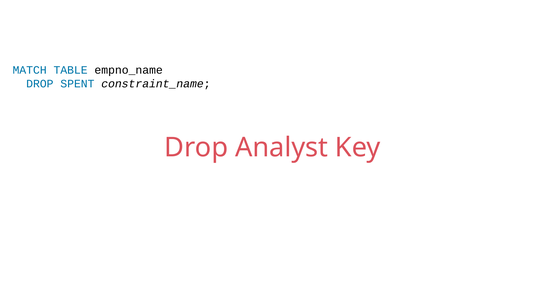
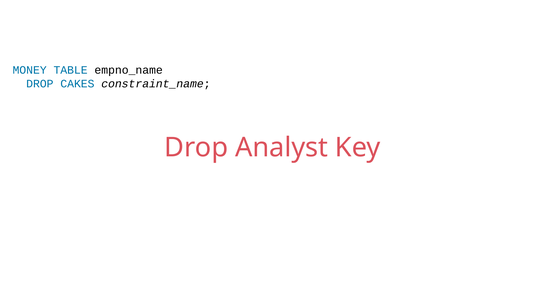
MATCH: MATCH -> MONEY
SPENT: SPENT -> CAKES
